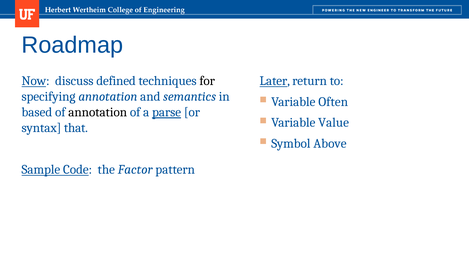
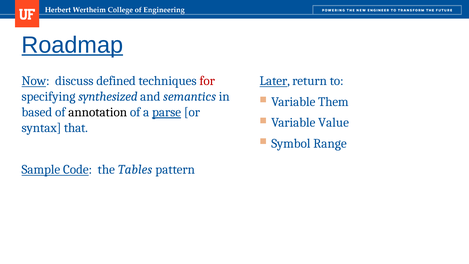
Roadmap underline: none -> present
for colour: black -> red
specifying annotation: annotation -> synthesized
Often: Often -> Them
Above: Above -> Range
Factor: Factor -> Tables
